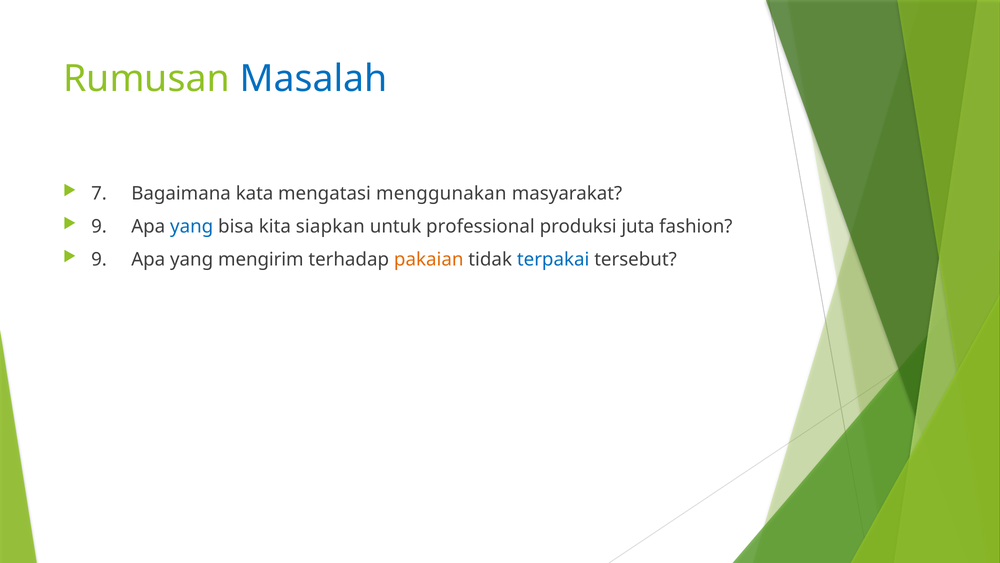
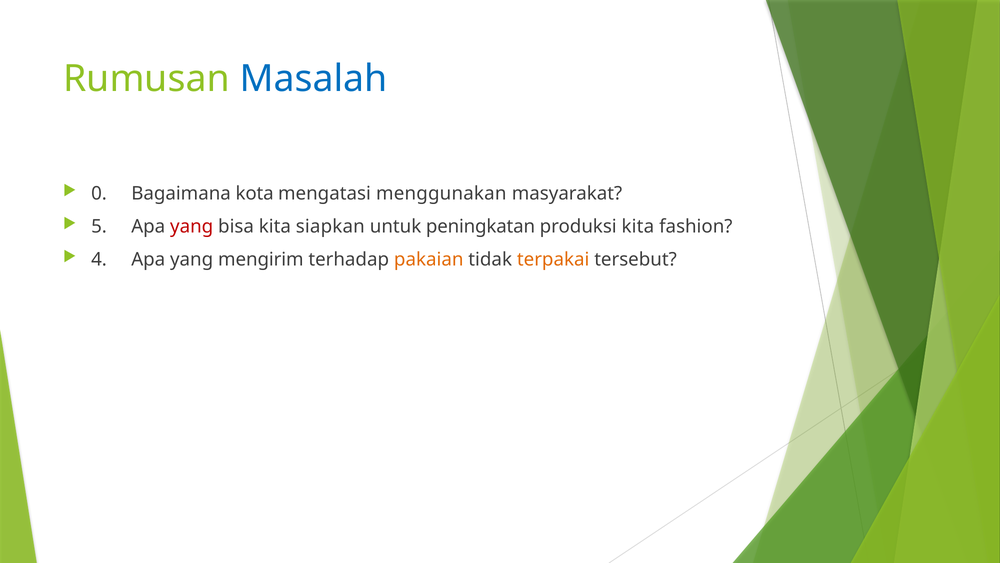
7: 7 -> 0
kata: kata -> kota
9 at (99, 226): 9 -> 5
yang at (192, 226) colour: blue -> red
professional: professional -> peningkatan
produksi juta: juta -> kita
9 at (99, 259): 9 -> 4
terpakai colour: blue -> orange
